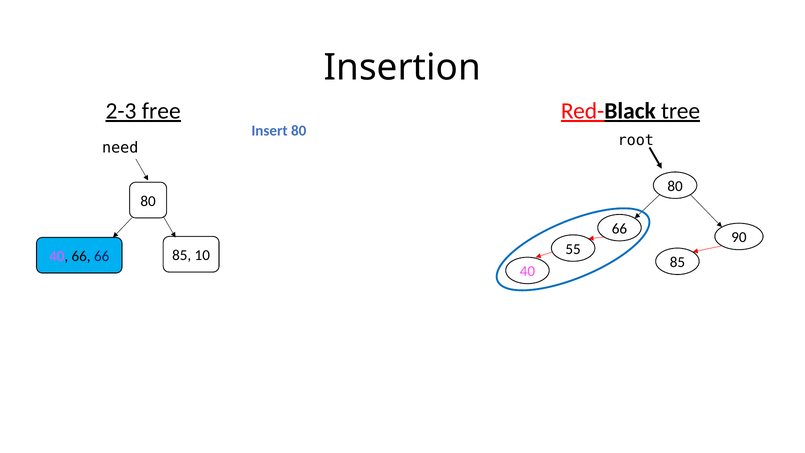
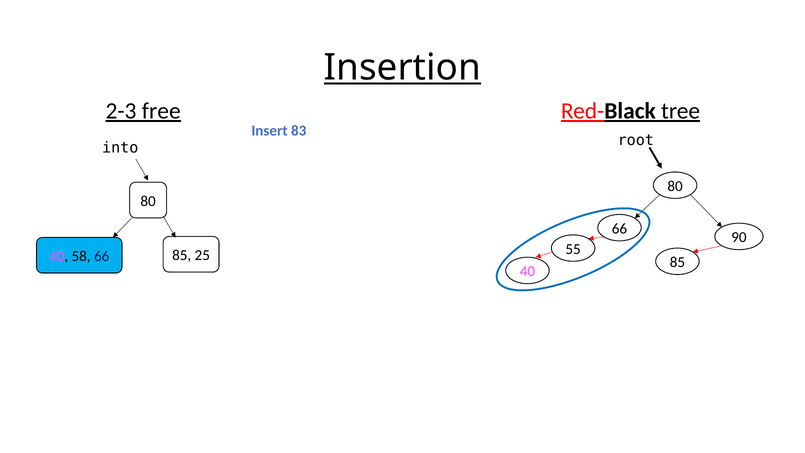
Insertion underline: none -> present
Insert 80: 80 -> 83
need: need -> into
10: 10 -> 25
40 66: 66 -> 58
